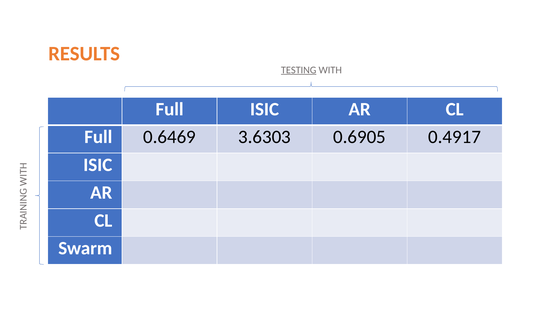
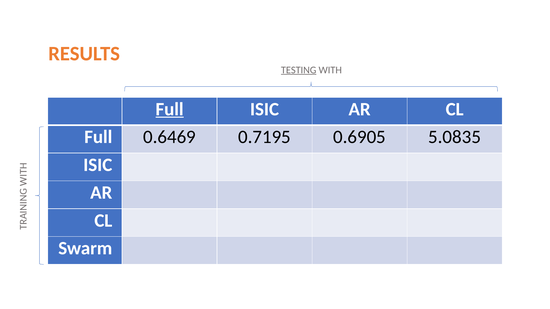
Full at (170, 109) underline: none -> present
3.6303: 3.6303 -> 0.7195
0.4917: 0.4917 -> 5.0835
